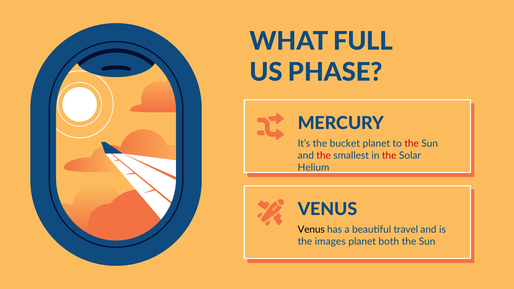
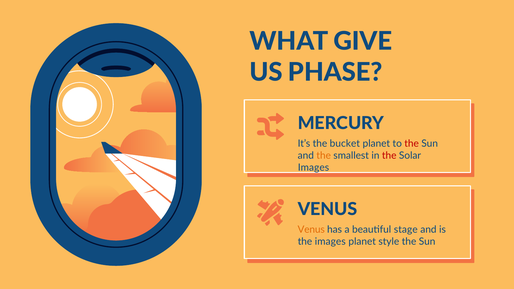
FULL: FULL -> GIVE
the at (324, 156) colour: red -> orange
Helium at (314, 168): Helium -> Images
Venus at (311, 230) colour: black -> orange
travel: travel -> stage
both: both -> style
